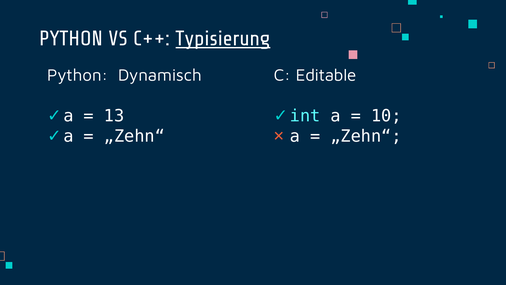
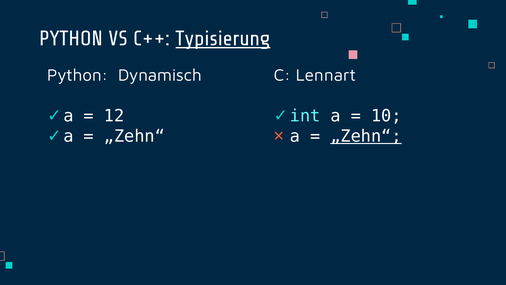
Editable: Editable -> Lennart
13: 13 -> 12
„Zehn“ at (366, 136) underline: none -> present
